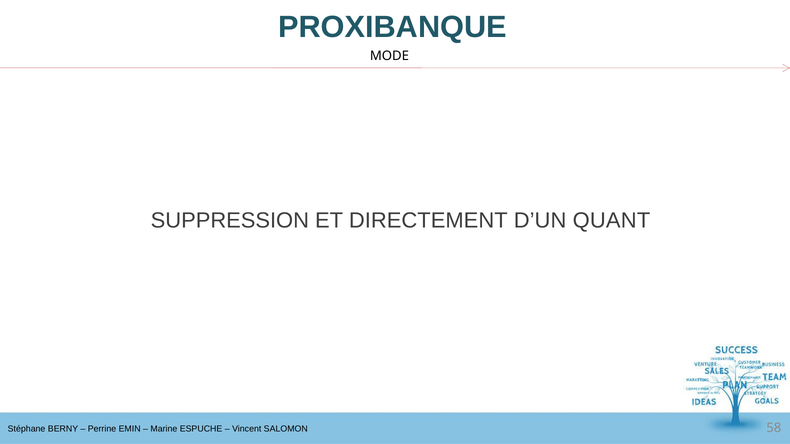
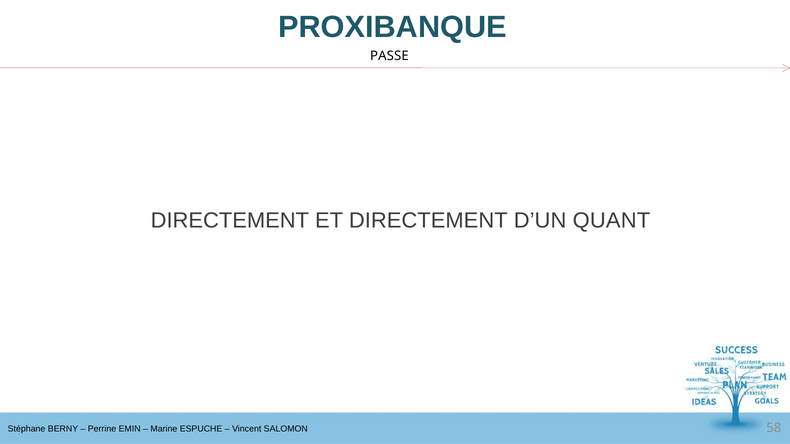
MODE: MODE -> PASSE
SUPPRESSION at (230, 221): SUPPRESSION -> DIRECTEMENT
